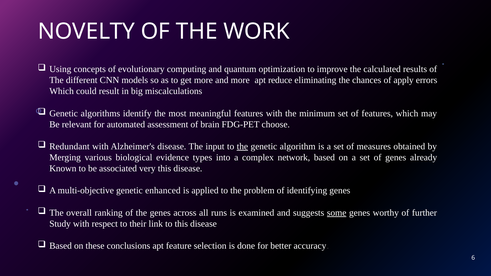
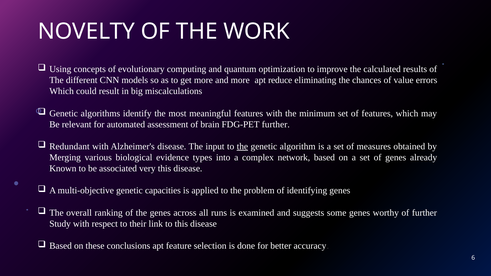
apply: apply -> value
FDG-PET choose: choose -> further
enhanced: enhanced -> capacities
some underline: present -> none
